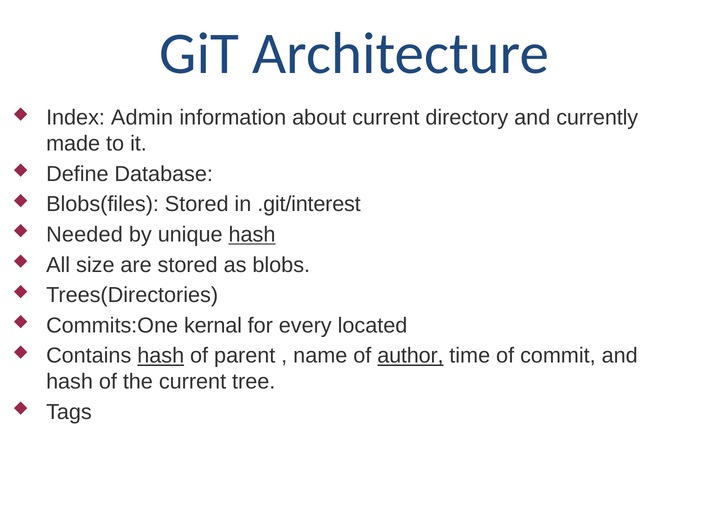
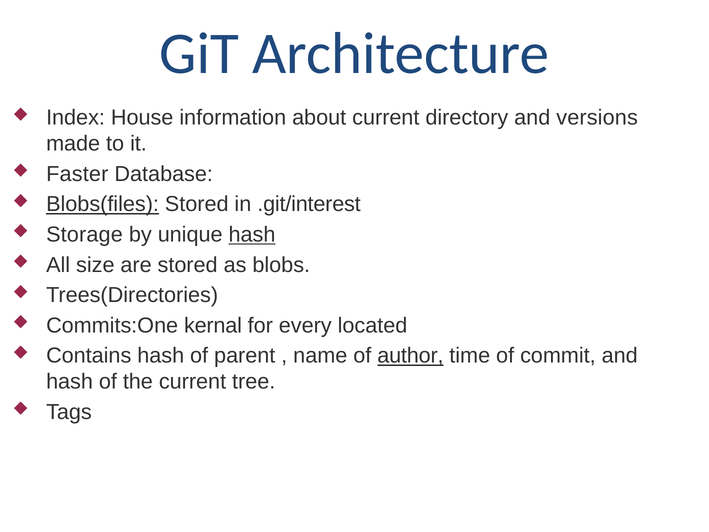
Admin: Admin -> House
currently: currently -> versions
Define: Define -> Faster
Blobs(files underline: none -> present
Needed: Needed -> Storage
hash at (161, 356) underline: present -> none
